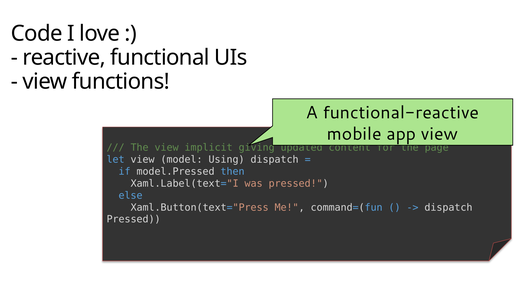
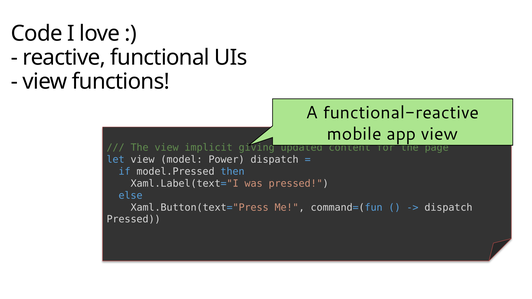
Using: Using -> Power
